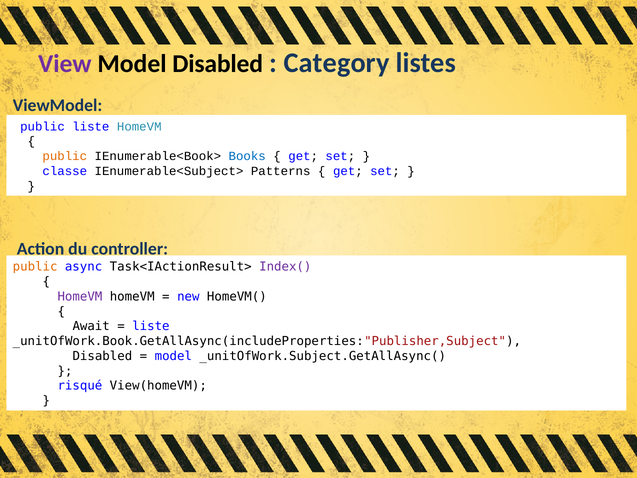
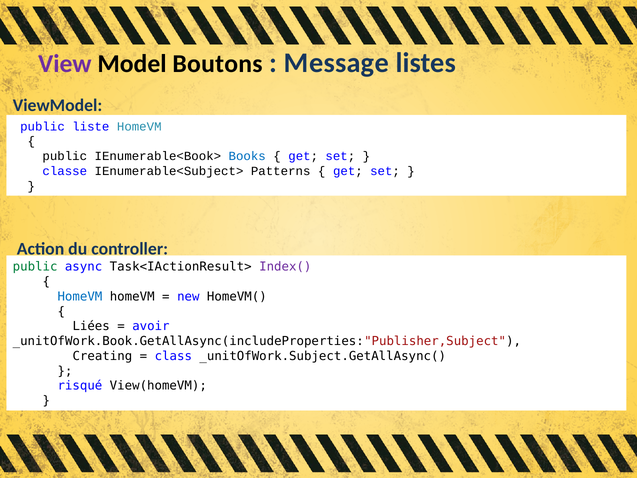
Model Disabled: Disabled -> Boutons
Category: Category -> Message
public at (65, 156) colour: orange -> black
public at (35, 267) colour: orange -> green
HomeVM at (80, 296) colour: purple -> blue
Await: Await -> Liées
liste at (151, 326): liste -> avoir
Disabled at (102, 356): Disabled -> Creating
model at (173, 356): model -> class
